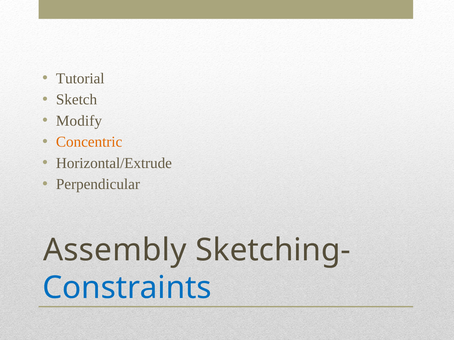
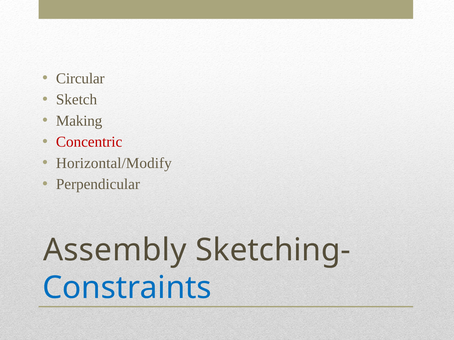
Tutorial: Tutorial -> Circular
Modify: Modify -> Making
Concentric colour: orange -> red
Horizontal/Extrude: Horizontal/Extrude -> Horizontal/Modify
